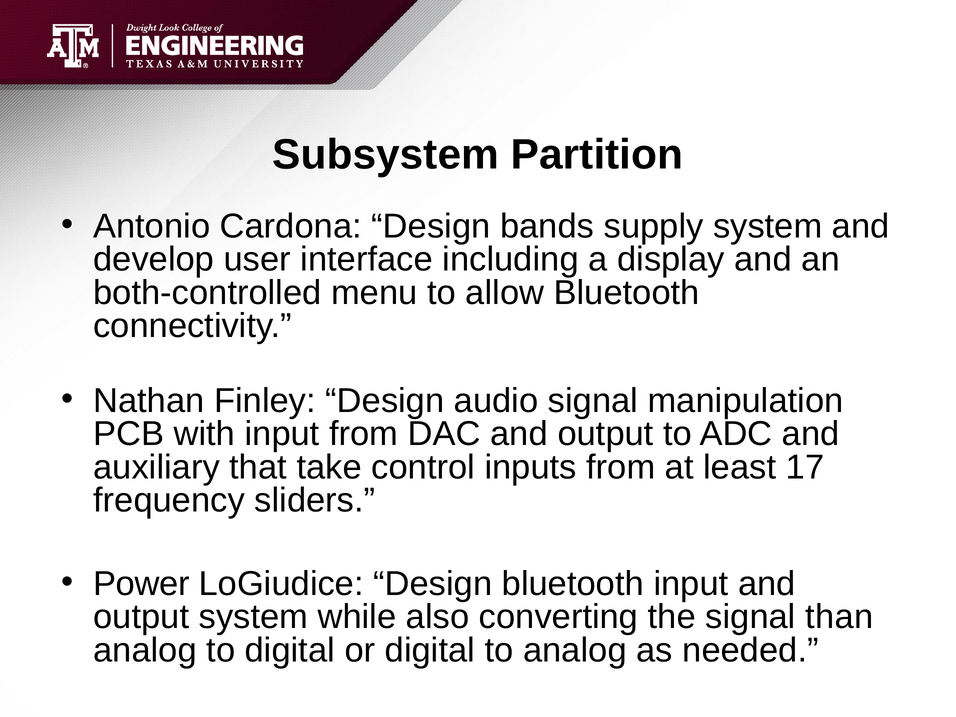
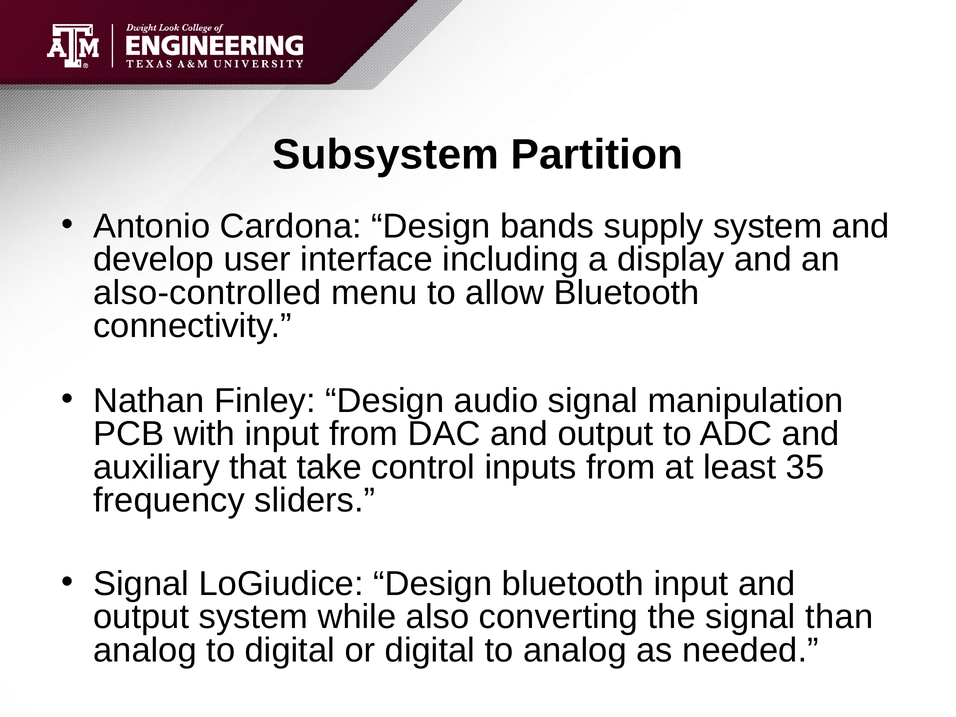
both-controlled: both-controlled -> also-controlled
17: 17 -> 35
Power at (141, 584): Power -> Signal
